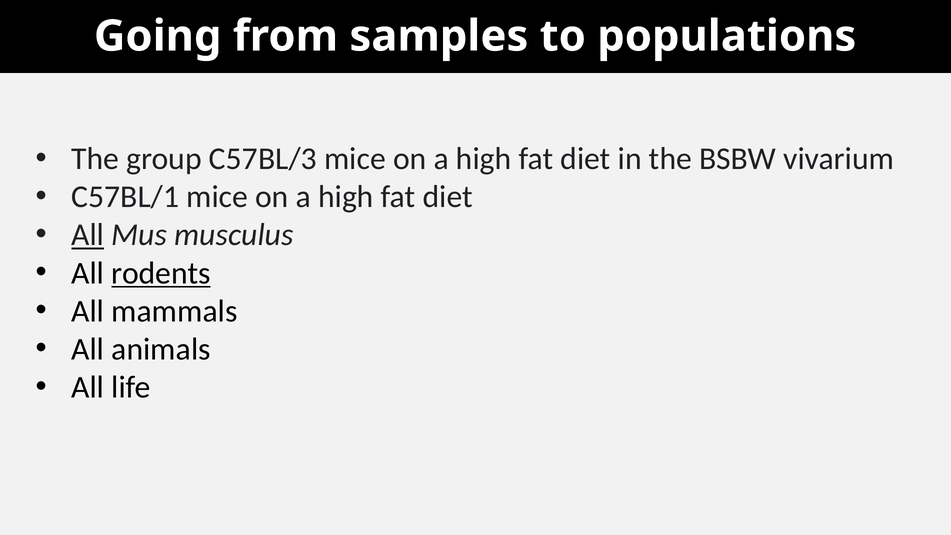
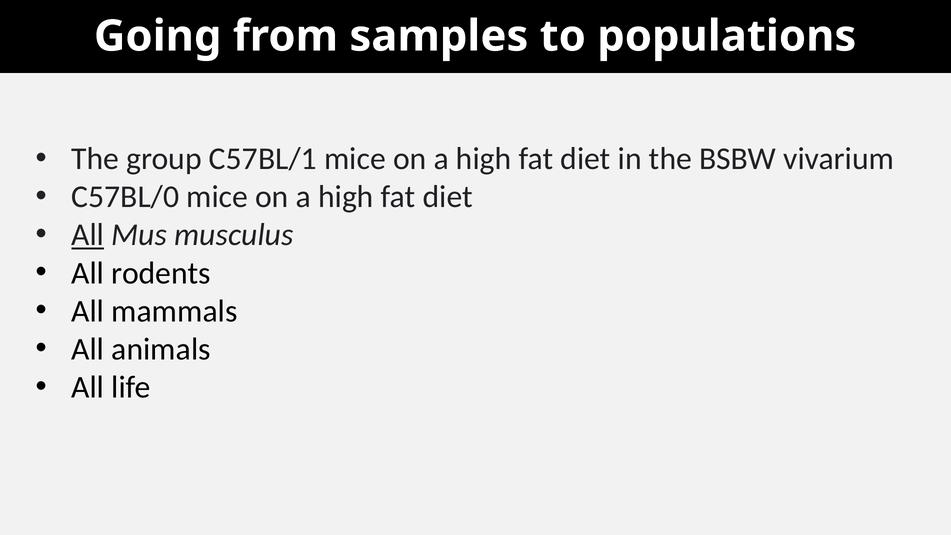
C57BL/3: C57BL/3 -> C57BL/1
C57BL/1: C57BL/1 -> C57BL/0
rodents underline: present -> none
